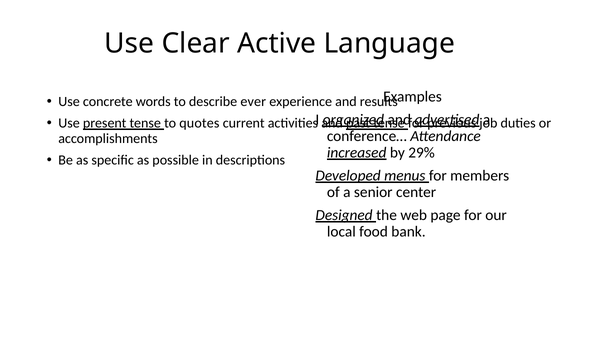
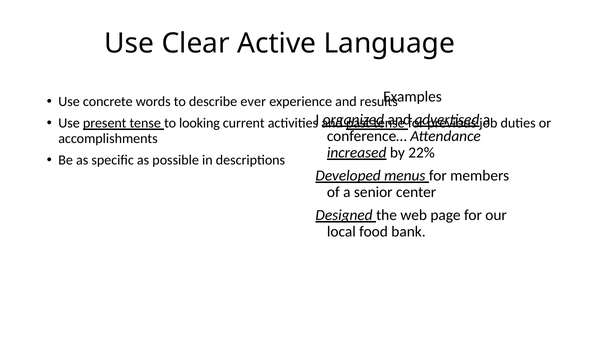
quotes: quotes -> looking
29%: 29% -> 22%
